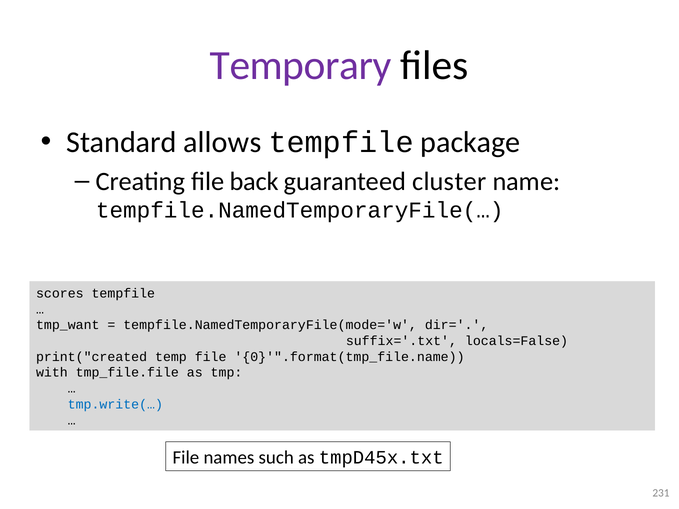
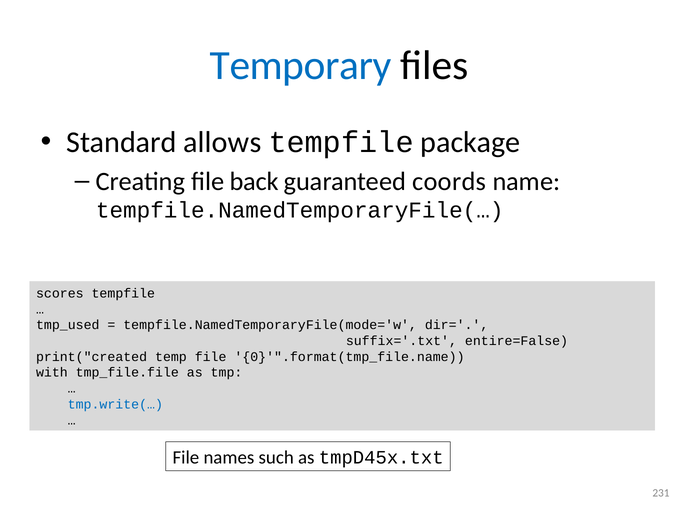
Temporary colour: purple -> blue
cluster: cluster -> coords
tmp_want: tmp_want -> tmp_used
locals=False: locals=False -> entire=False
